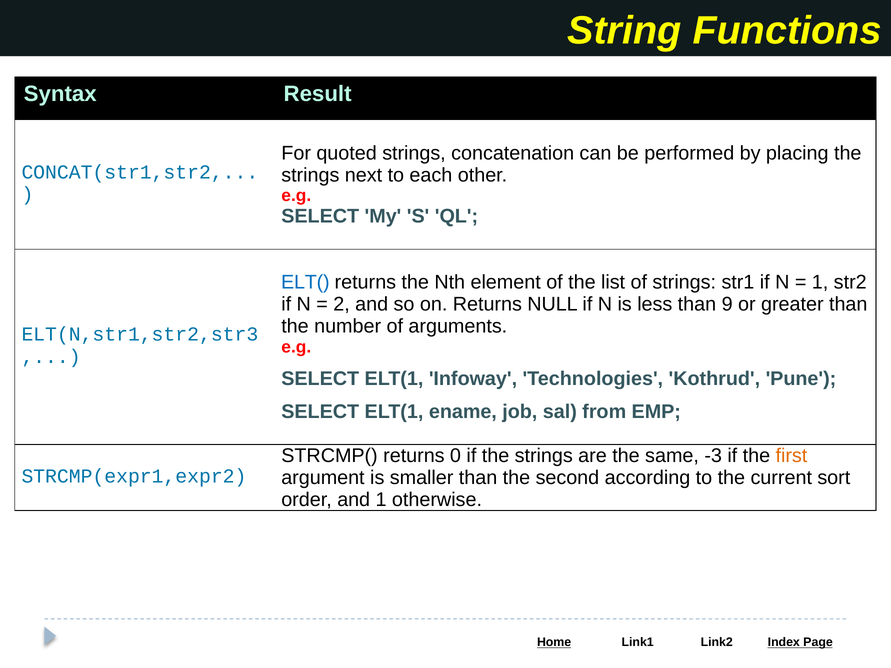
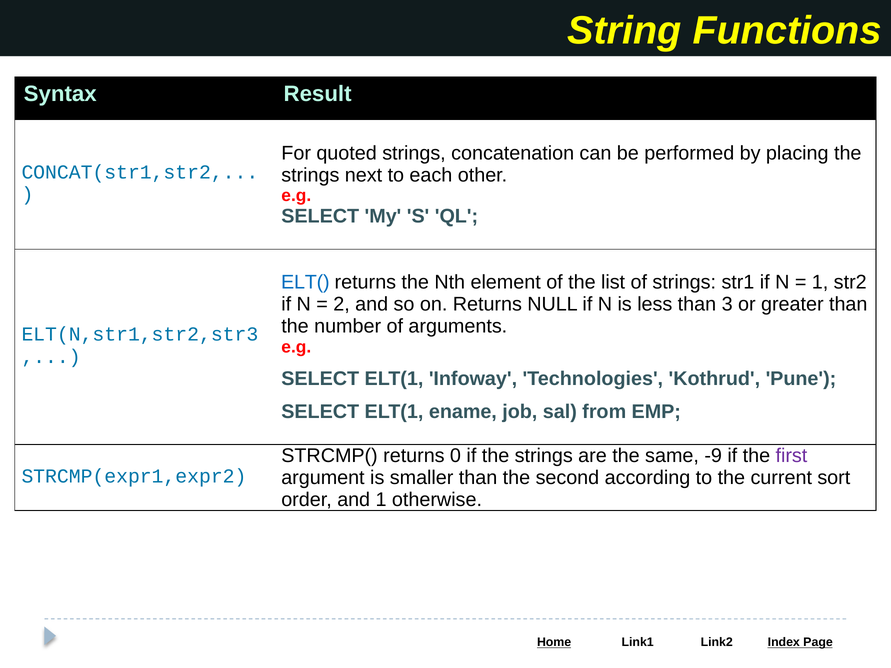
9: 9 -> 3
-3: -3 -> -9
first colour: orange -> purple
